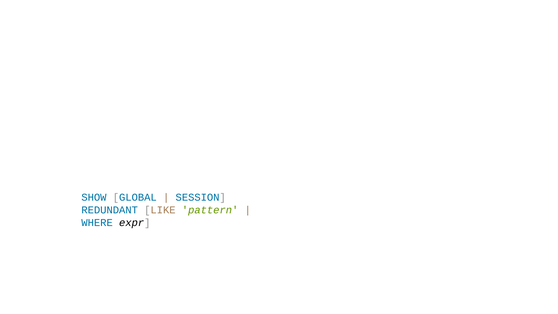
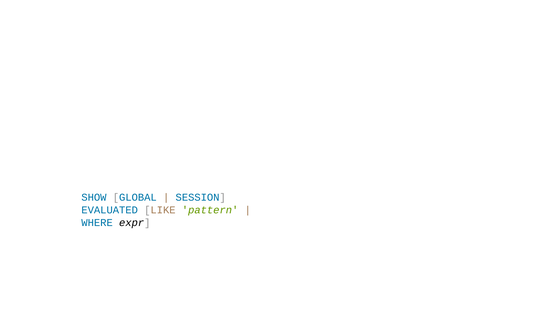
REDUNDANT: REDUNDANT -> EVALUATED
